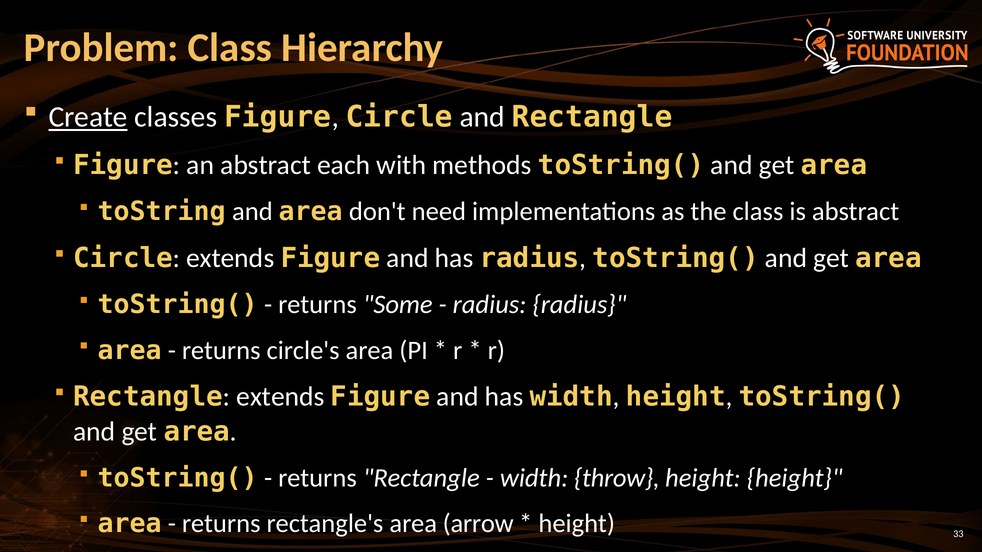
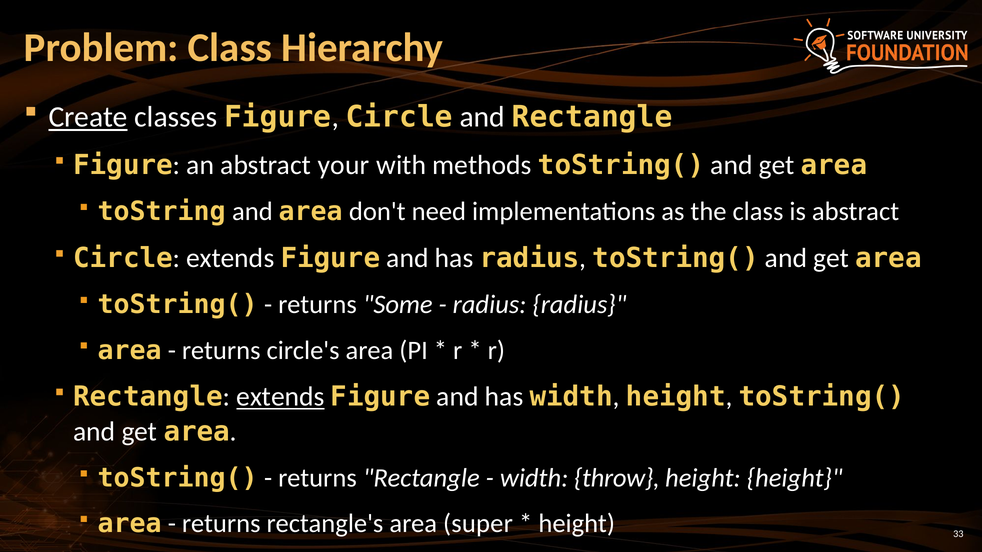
each: each -> your
extends at (280, 397) underline: none -> present
arrow: arrow -> super
